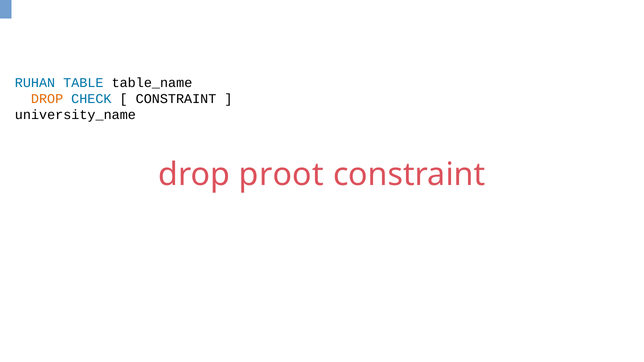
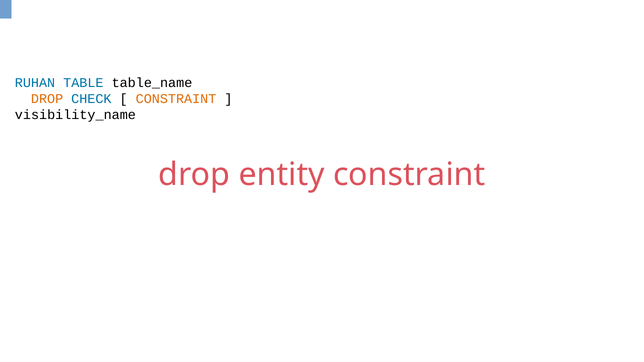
CONSTRAINT at (176, 99) colour: black -> orange
university_name: university_name -> visibility_name
proot: proot -> entity
